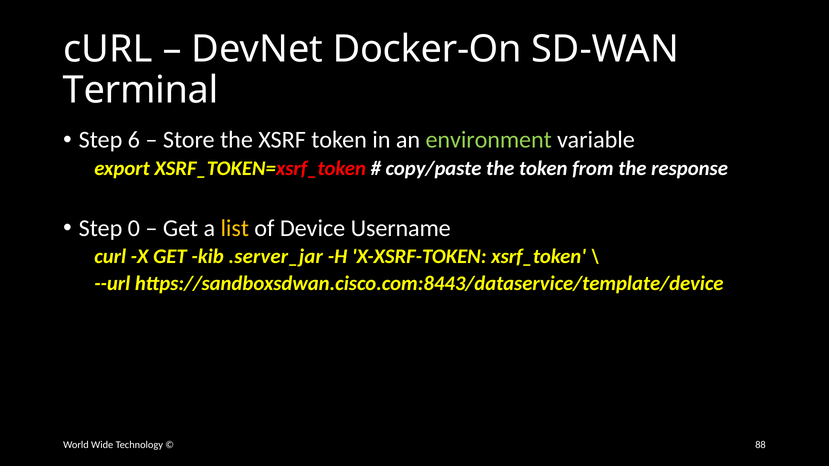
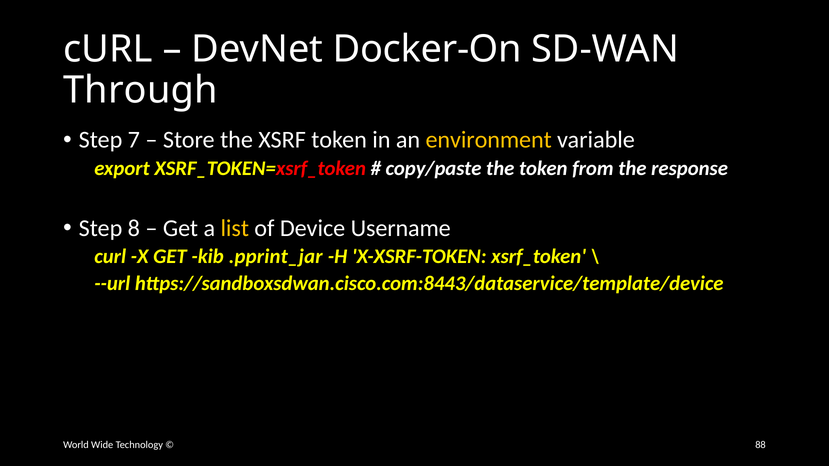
Terminal: Terminal -> Through
6: 6 -> 7
environment colour: light green -> yellow
0: 0 -> 8
.server_jar: .server_jar -> .pprint_jar
